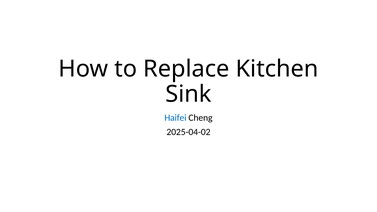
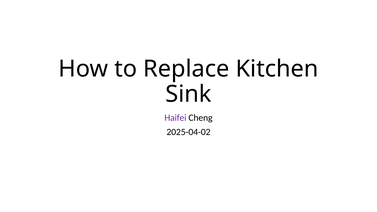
Haifei colour: blue -> purple
